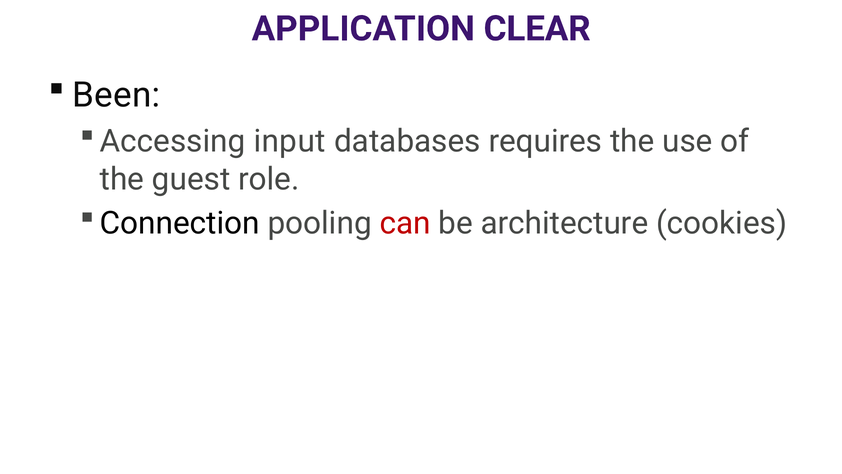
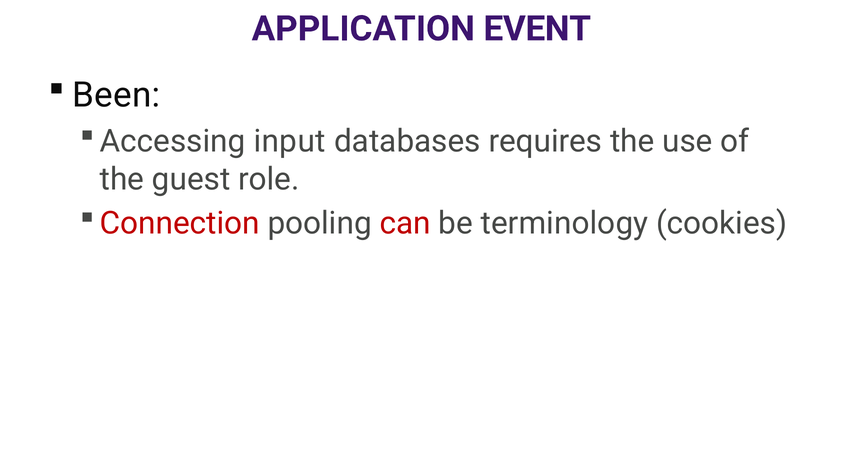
CLEAR: CLEAR -> EVENT
Connection colour: black -> red
architecture: architecture -> terminology
